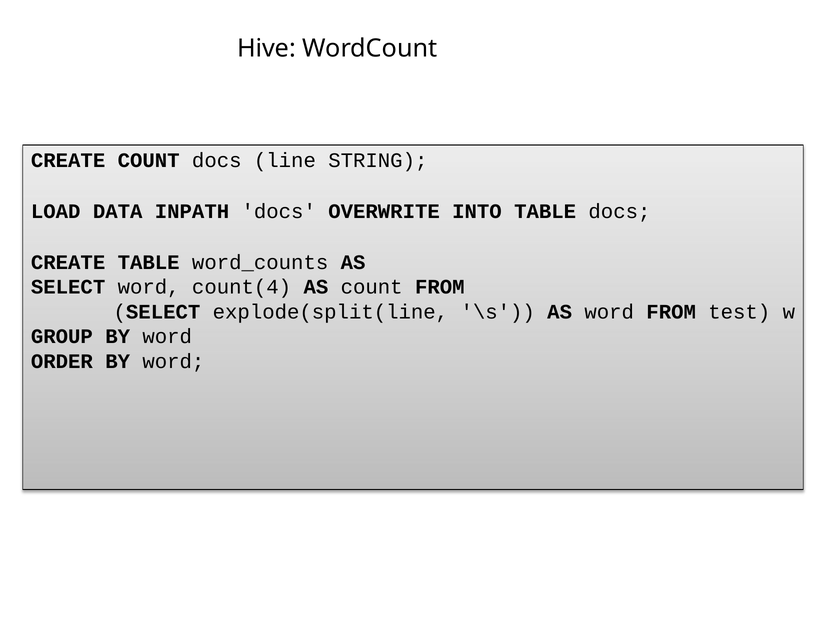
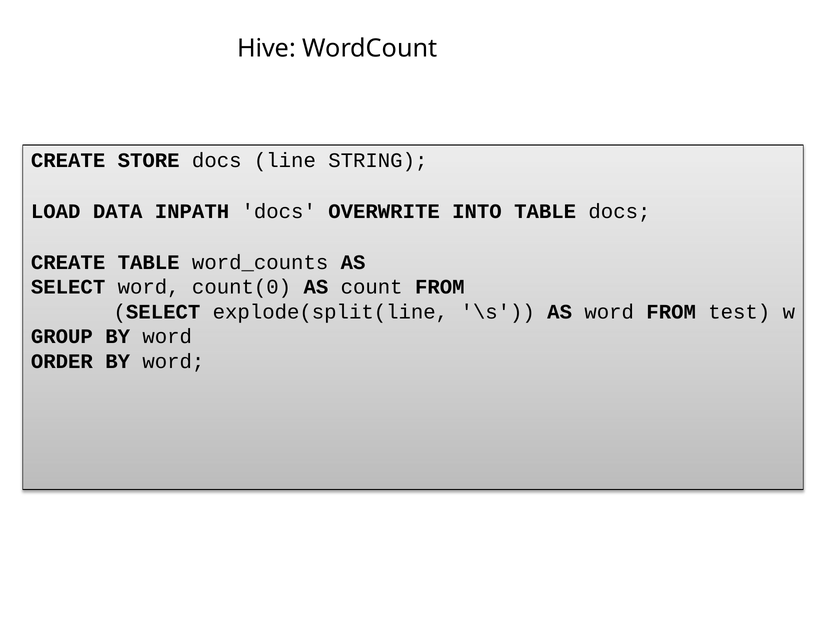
CREATE COUNT: COUNT -> STORE
count(4: count(4 -> count(0
